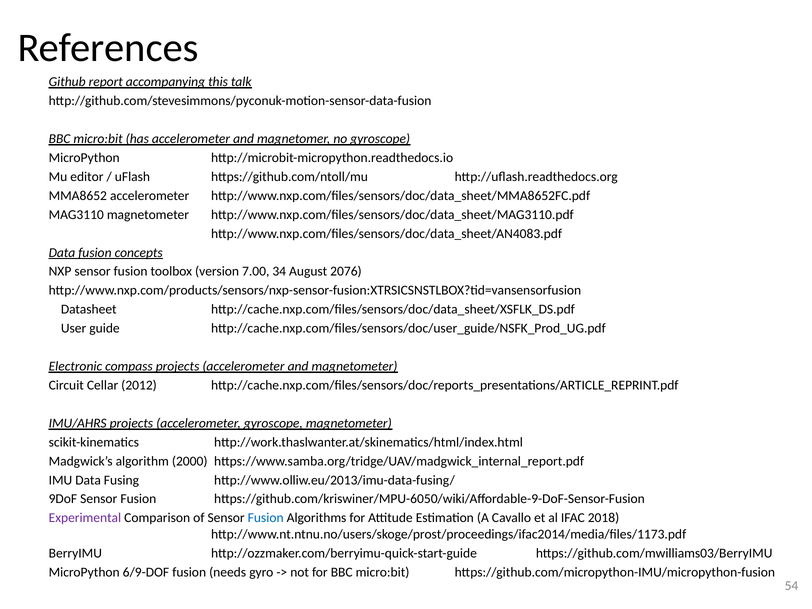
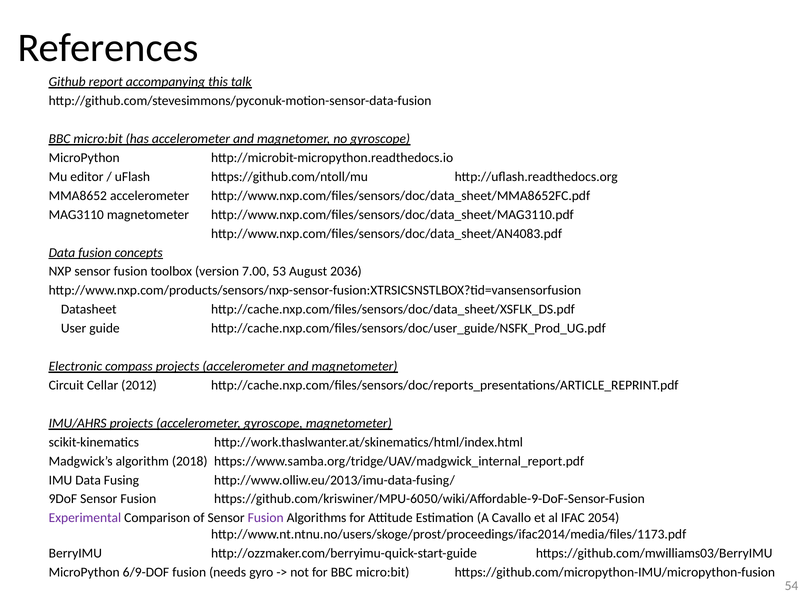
34: 34 -> 53
2076: 2076 -> 2036
2000: 2000 -> 2018
Fusion at (266, 518) colour: blue -> purple
2018: 2018 -> 2054
